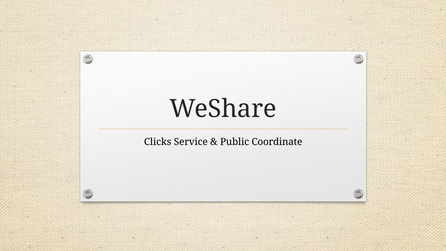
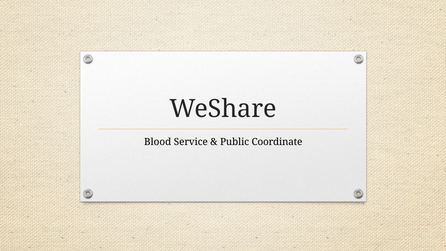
Clicks: Clicks -> Blood
